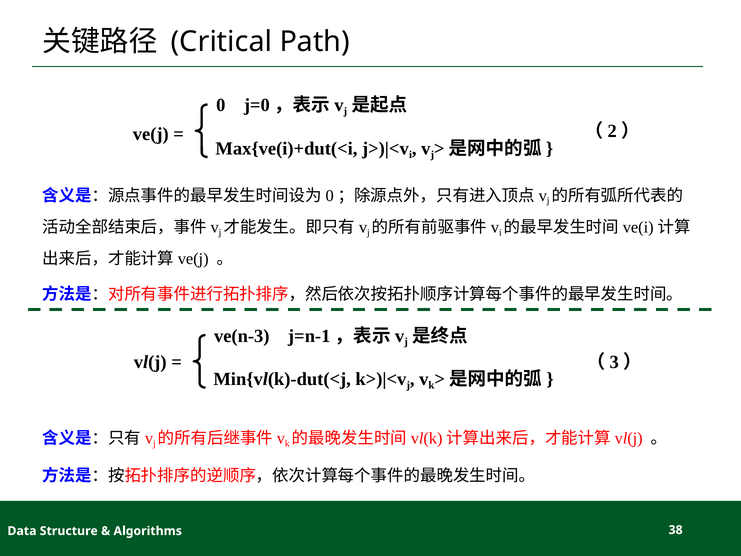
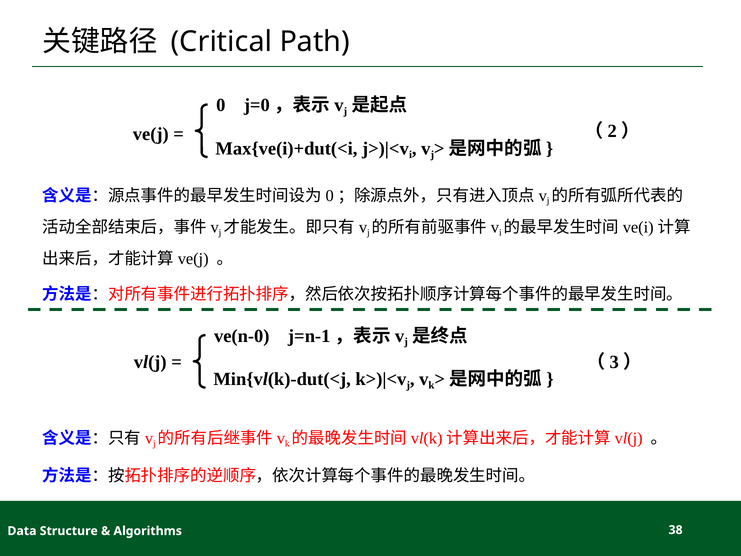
ve(n-3: ve(n-3 -> ve(n-0
